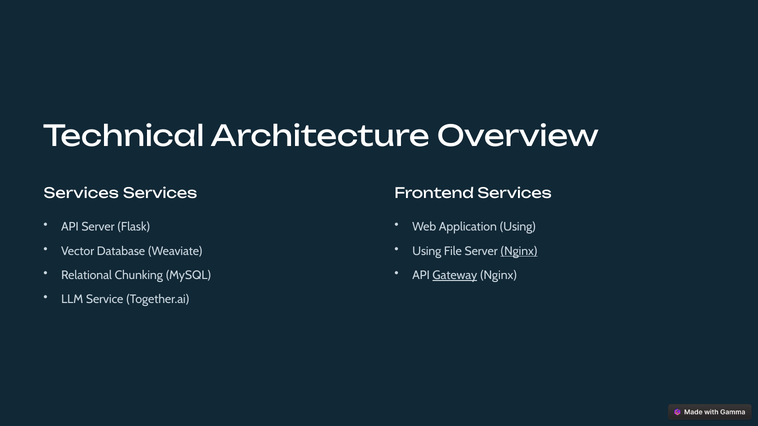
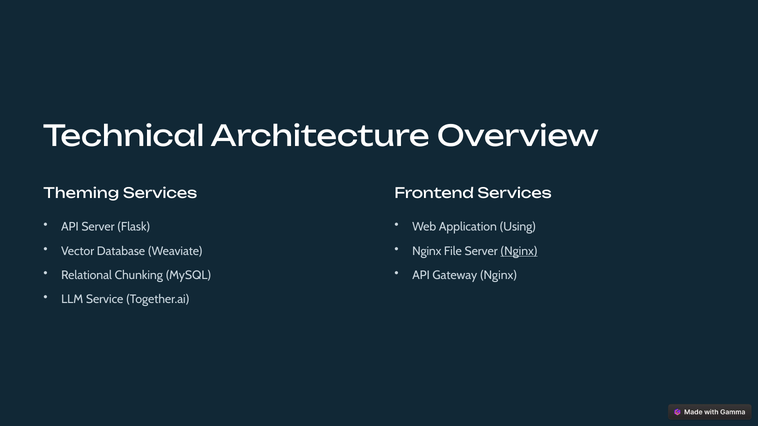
Services at (81, 194): Services -> Theming
Using at (427, 251): Using -> Nginx
Gateway underline: present -> none
